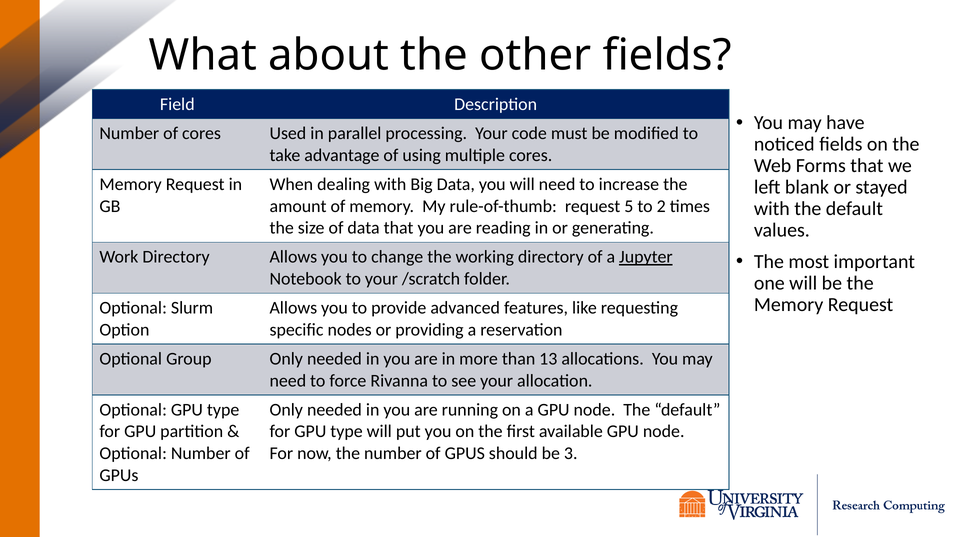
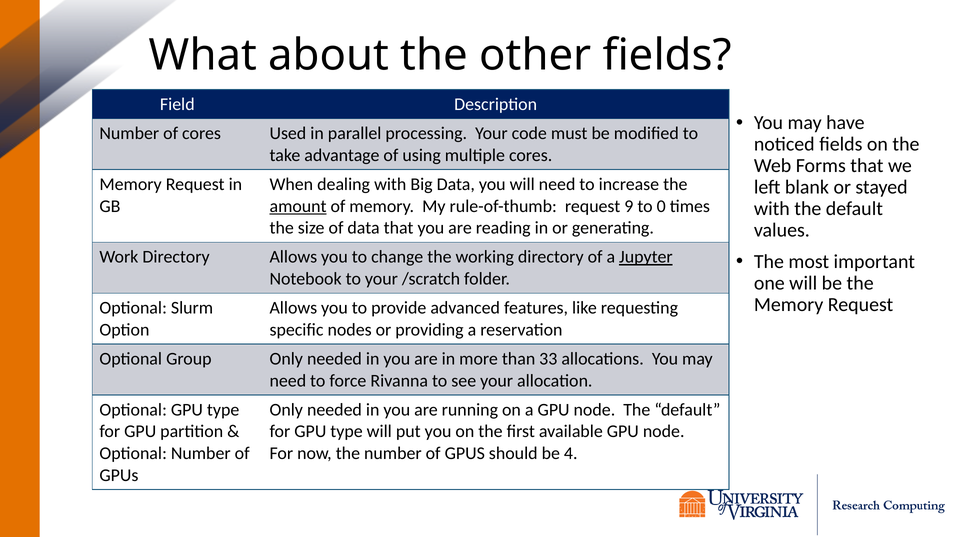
amount underline: none -> present
5: 5 -> 9
2: 2 -> 0
13: 13 -> 33
3: 3 -> 4
